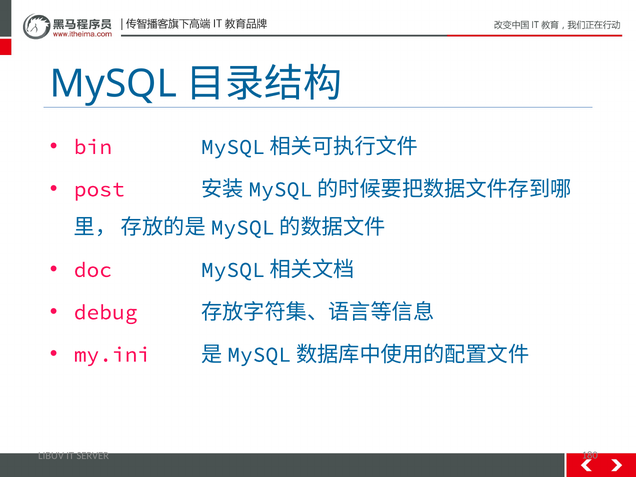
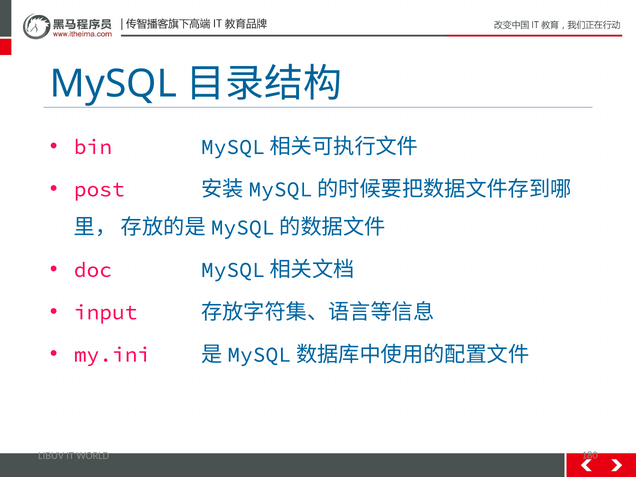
debug: debug -> input
SERVER: SERVER -> WORLD
